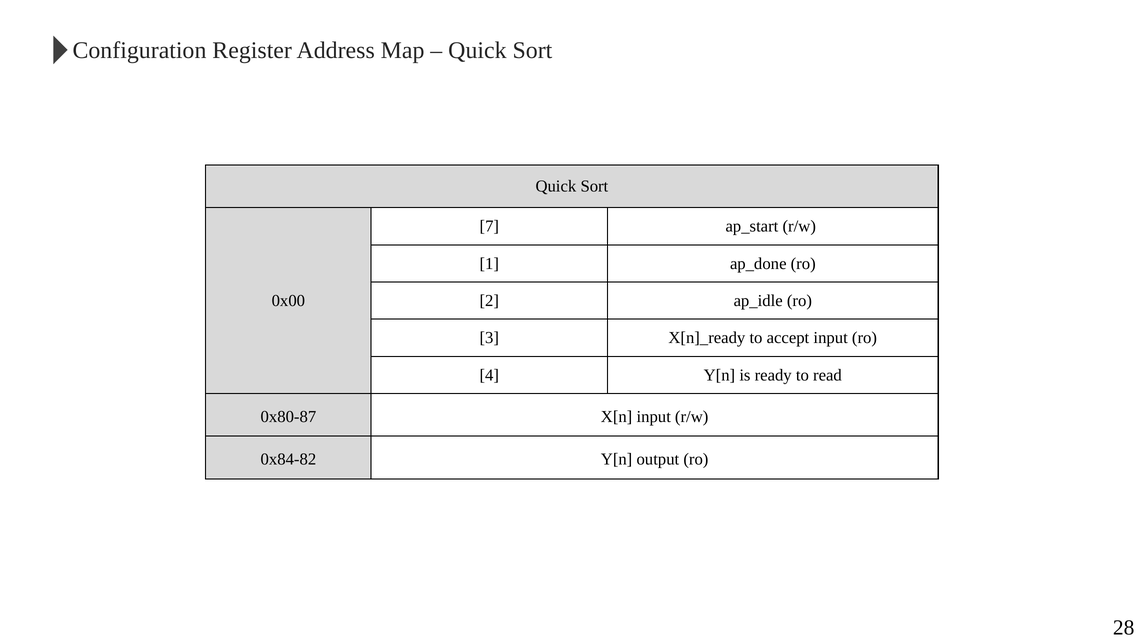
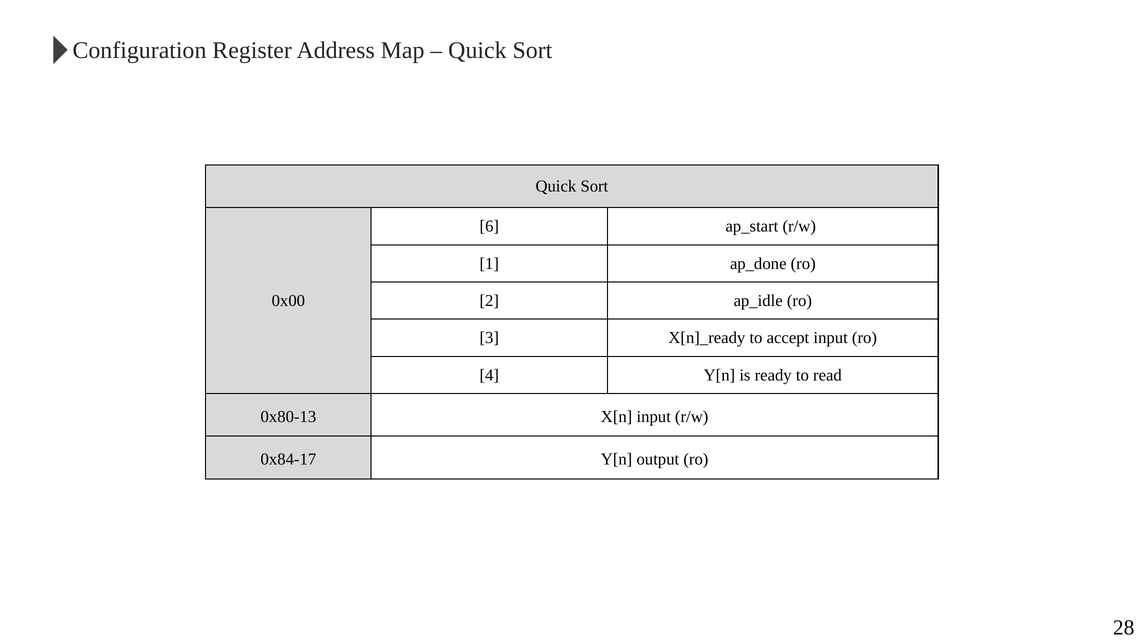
7: 7 -> 6
0x80-87: 0x80-87 -> 0x80-13
0x84-82: 0x84-82 -> 0x84-17
